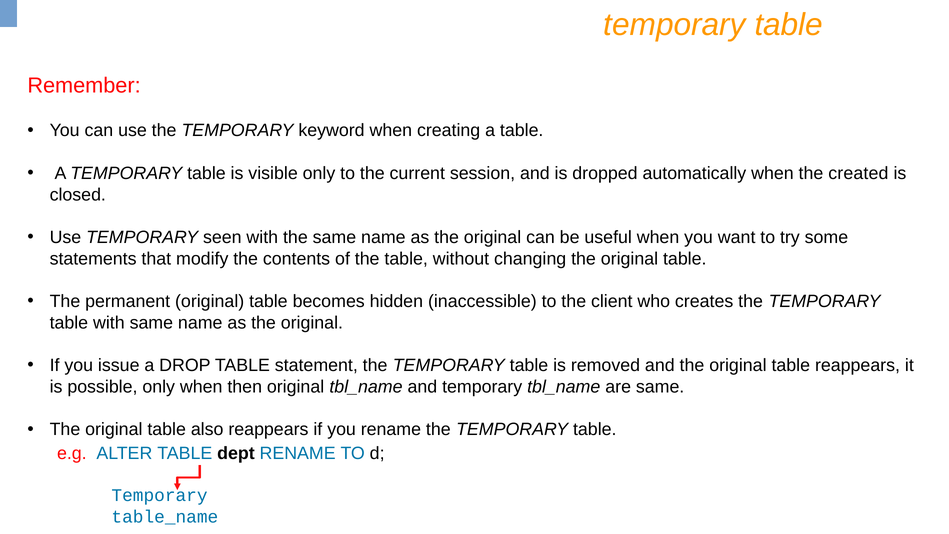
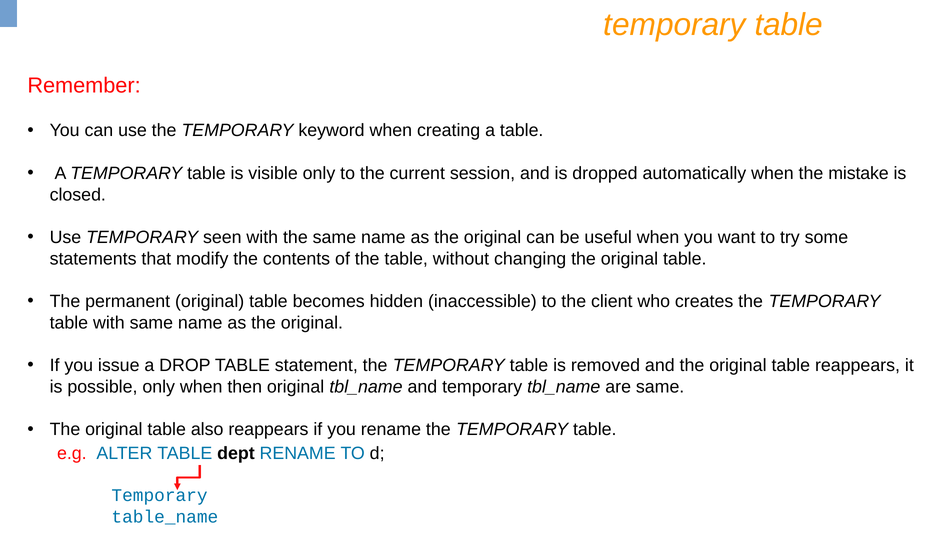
created: created -> mistake
